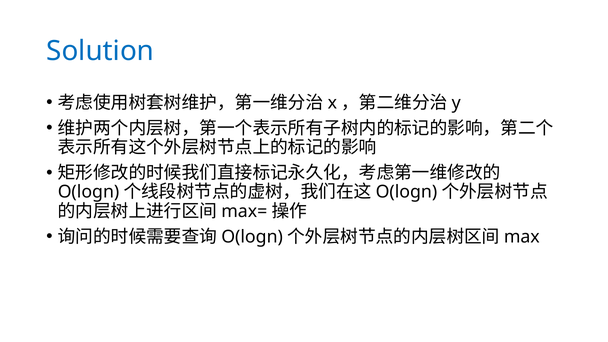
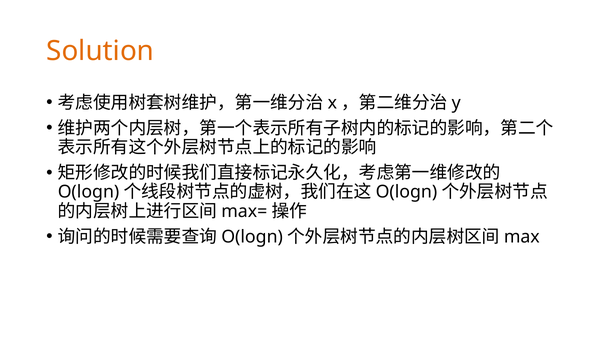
Solution colour: blue -> orange
